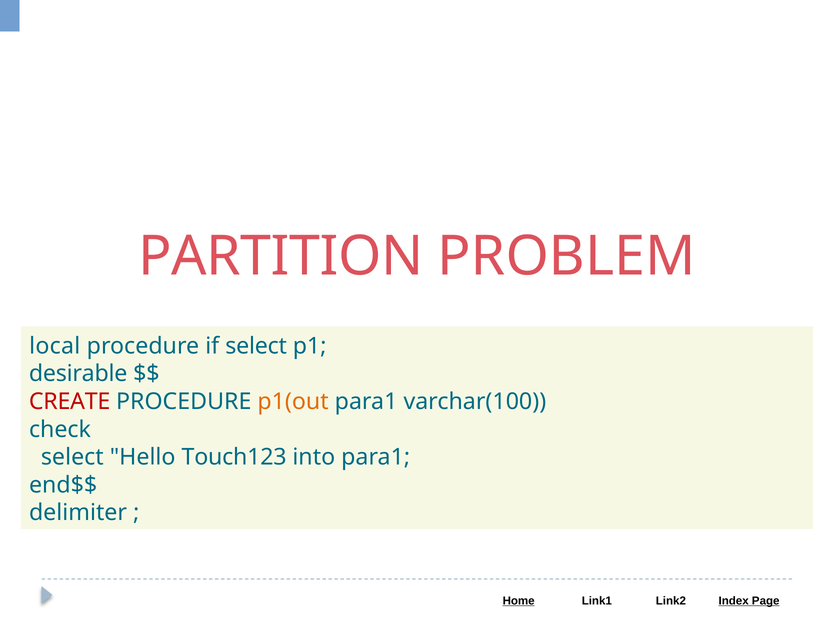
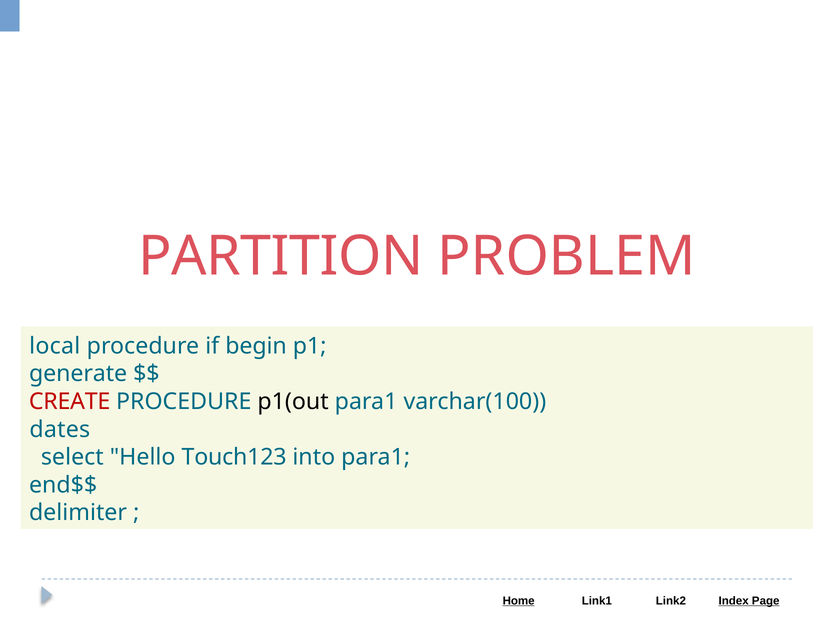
if select: select -> begin
desirable: desirable -> generate
p1(out colour: orange -> black
check: check -> dates
